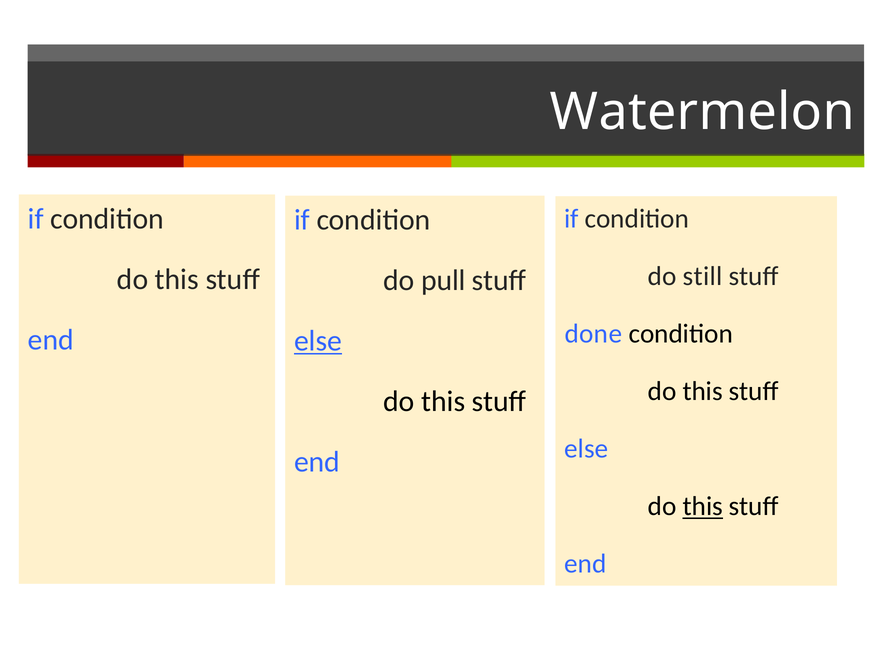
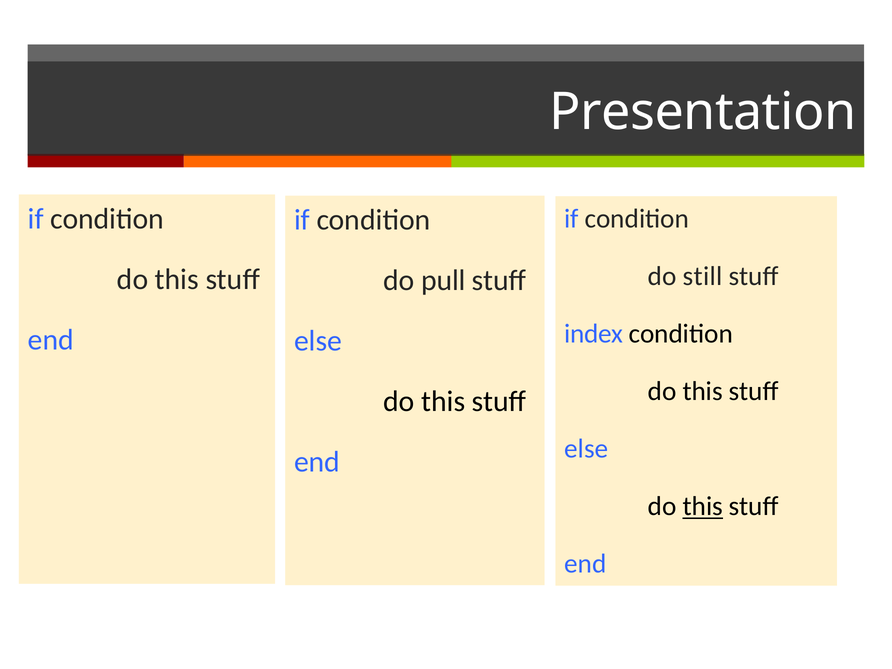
Watermelon: Watermelon -> Presentation
done: done -> index
else at (318, 341) underline: present -> none
